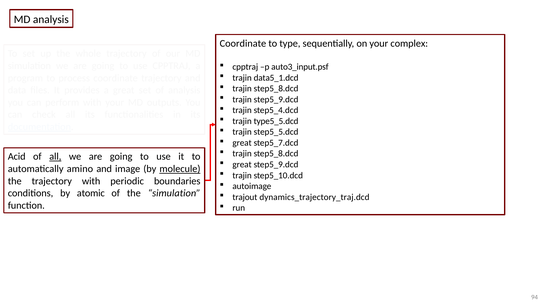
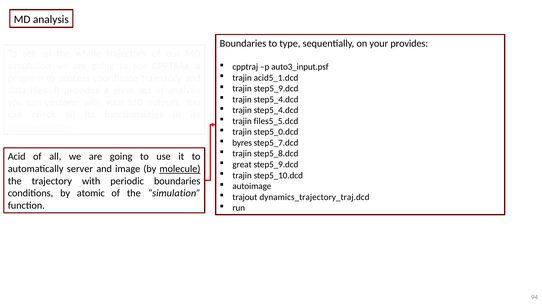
Coordinate at (243, 43): Coordinate -> Boundaries
your complex: complex -> provides
data5_1.dcd: data5_1.dcd -> acid5_1.dcd
step5_8.dcd at (276, 89): step5_8.dcd -> step5_9.dcd
step5_9.dcd at (276, 99): step5_9.dcd -> step5_4.dcd
type5_5.dcd: type5_5.dcd -> files5_5.dcd
step5_5.dcd: step5_5.dcd -> step5_0.dcd
great at (242, 143): great -> byres
all at (55, 157) underline: present -> none
amino: amino -> server
